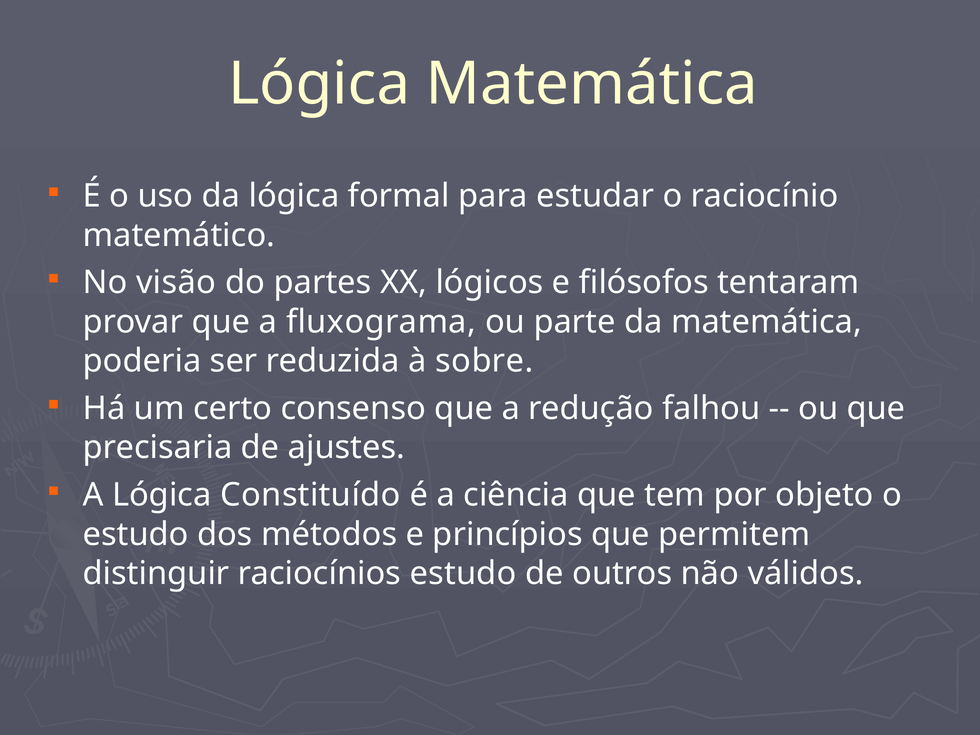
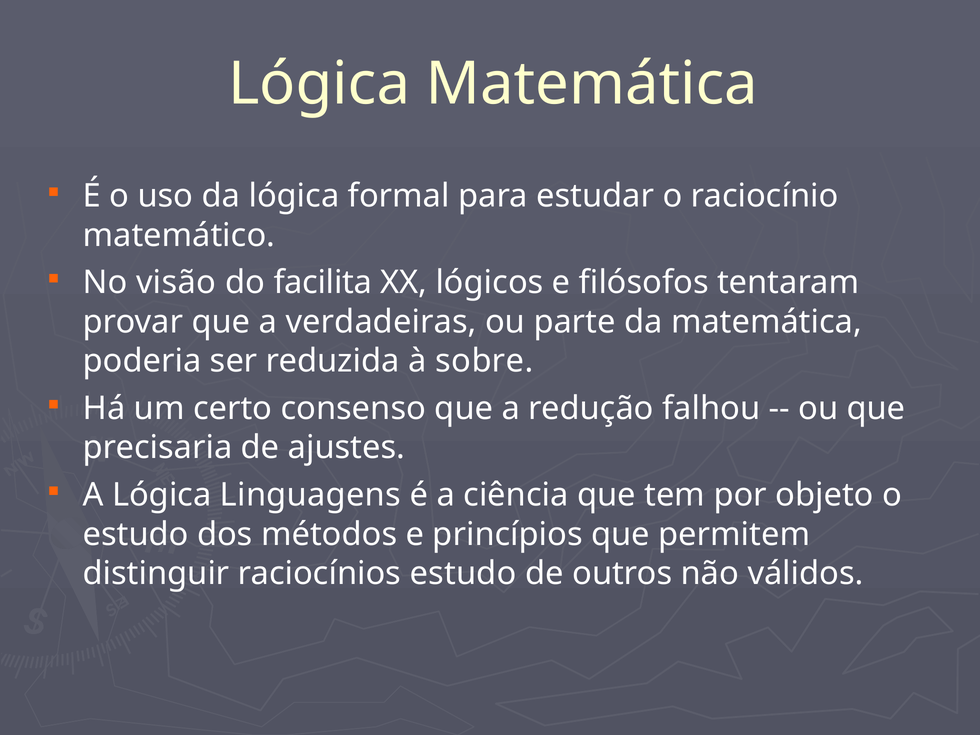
partes: partes -> facilita
fluxograma: fluxograma -> verdadeiras
Constituído: Constituído -> Linguagens
